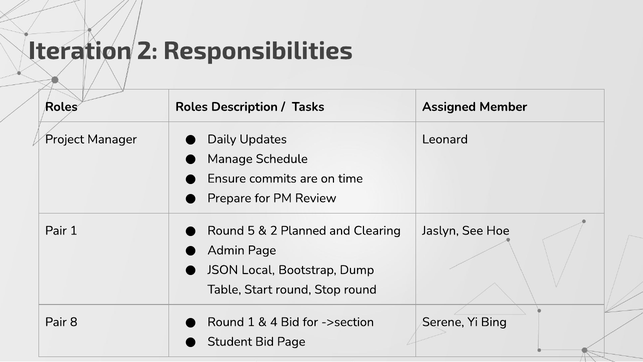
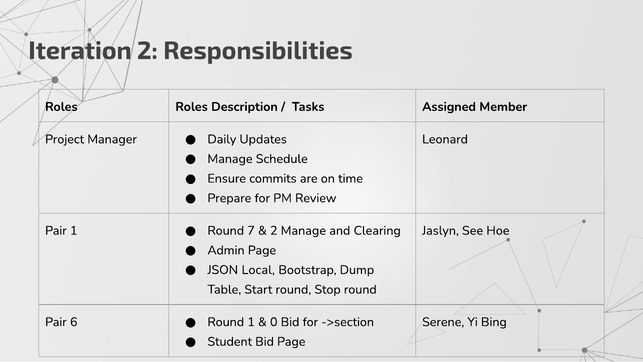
5: 5 -> 7
2 Planned: Planned -> Manage
8: 8 -> 6
4: 4 -> 0
